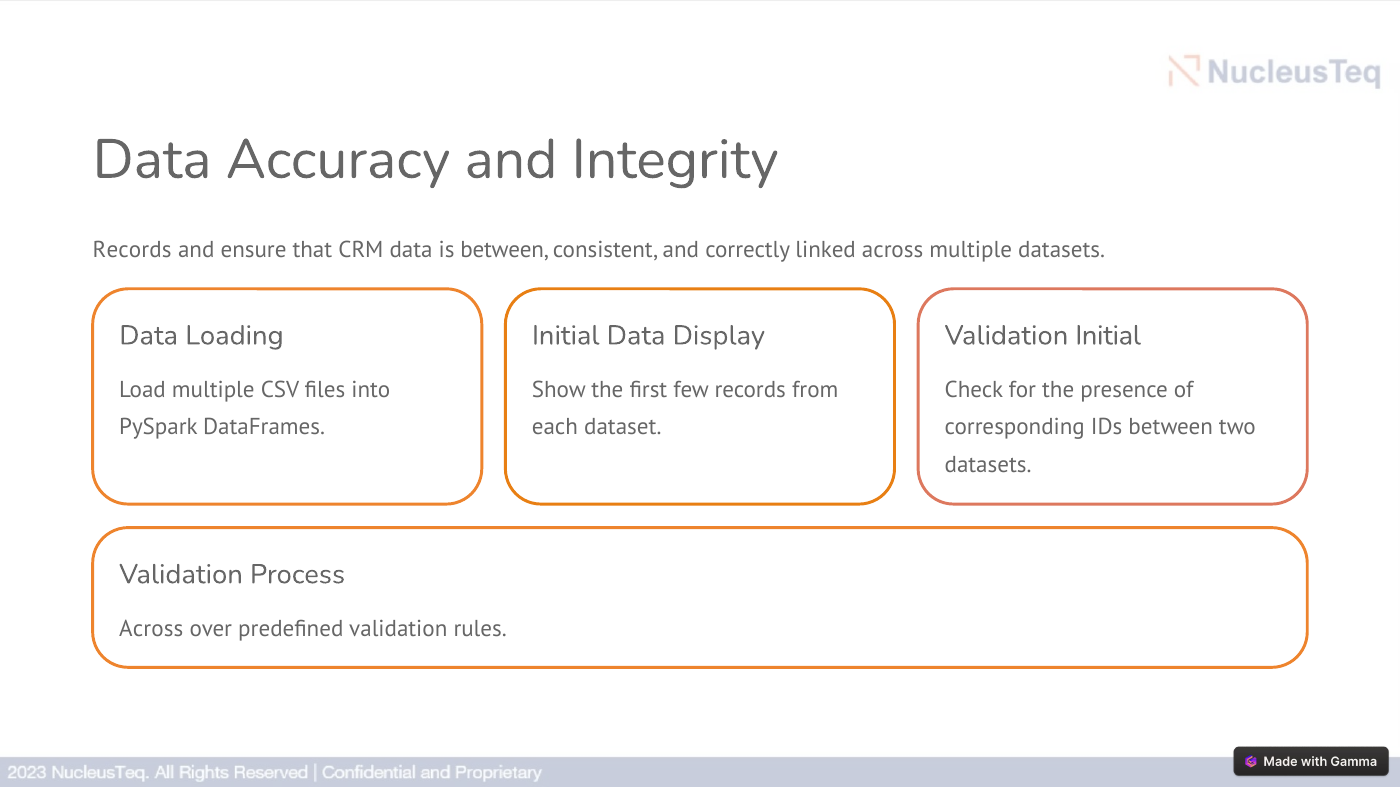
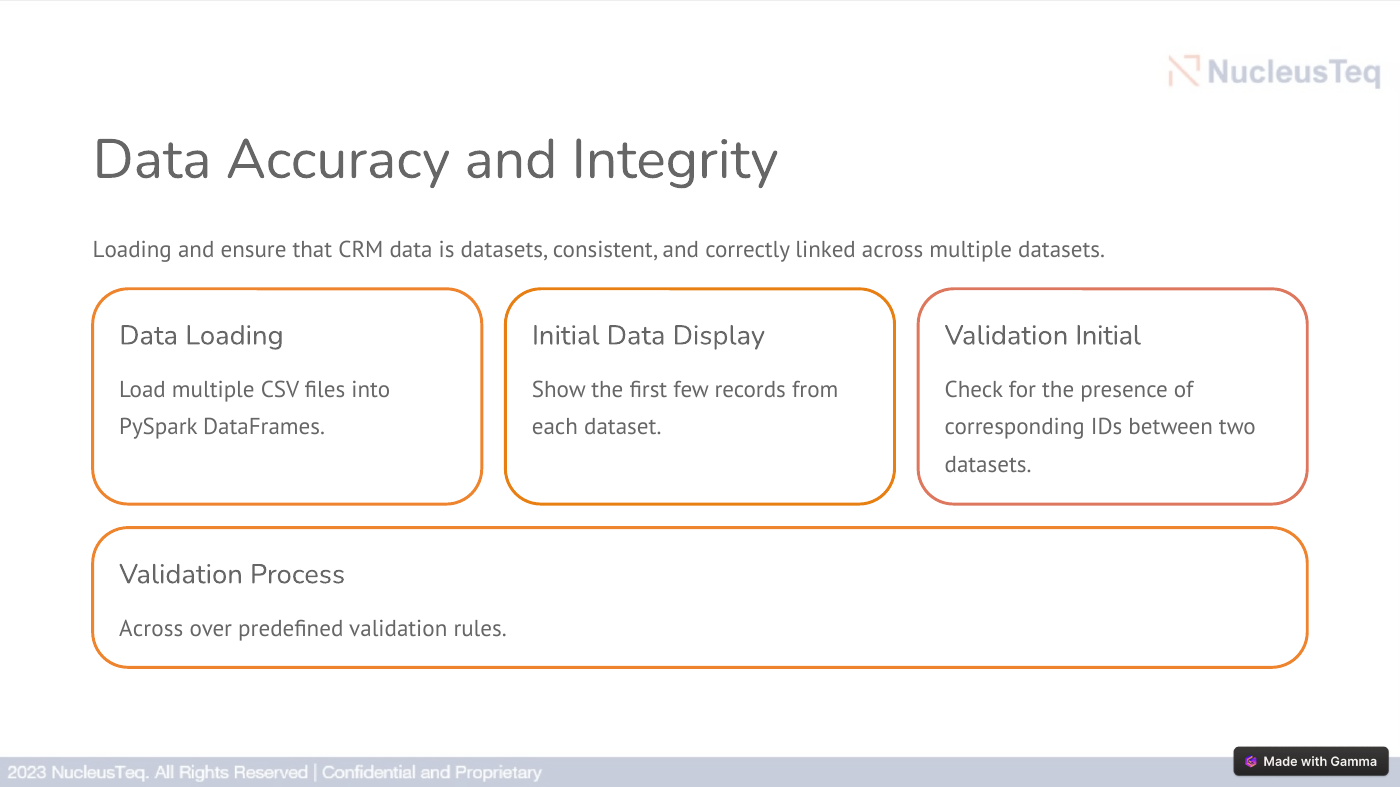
Records at (132, 250): Records -> Loading
is between: between -> datasets
